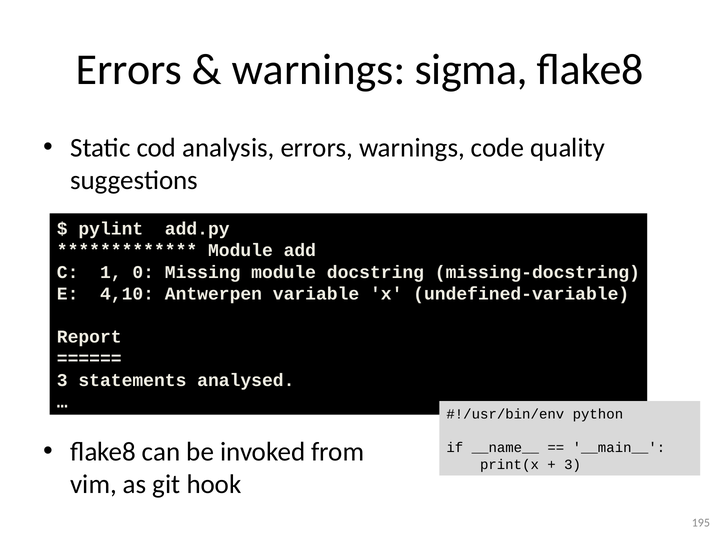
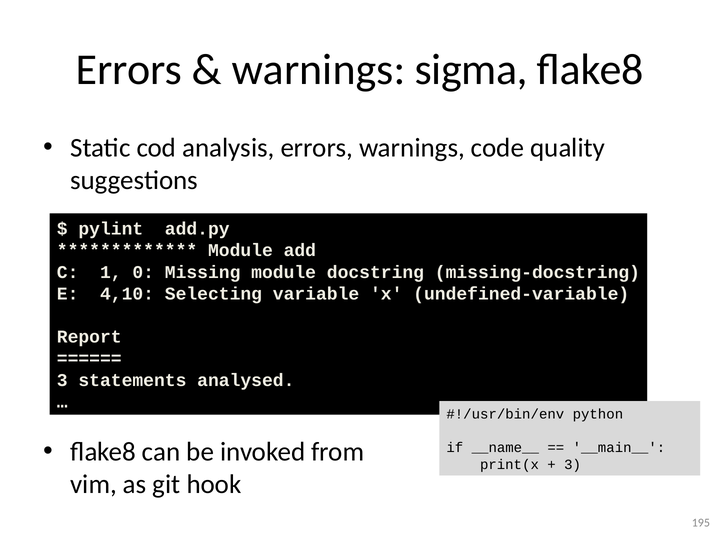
Antwerpen: Antwerpen -> Selecting
